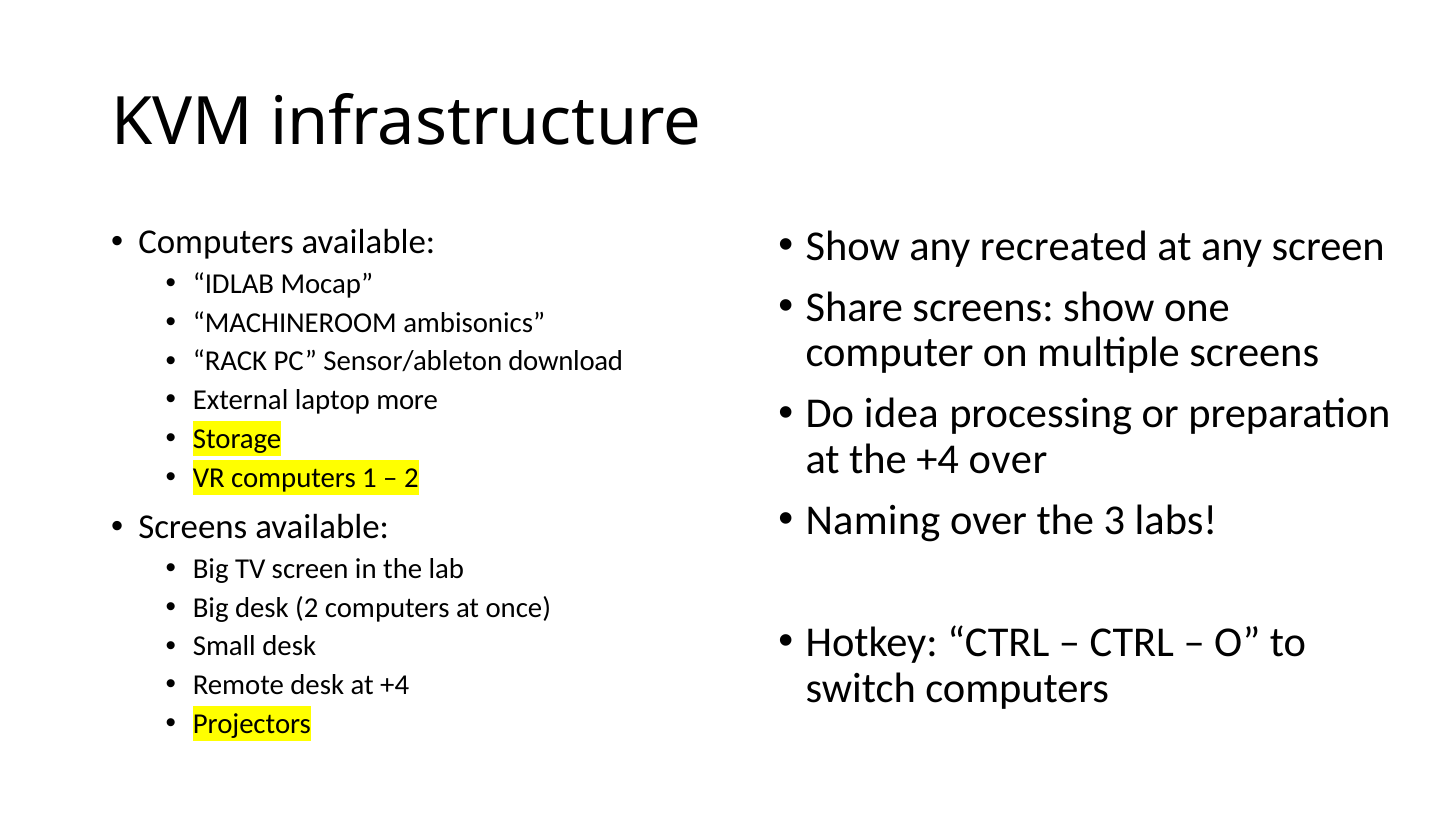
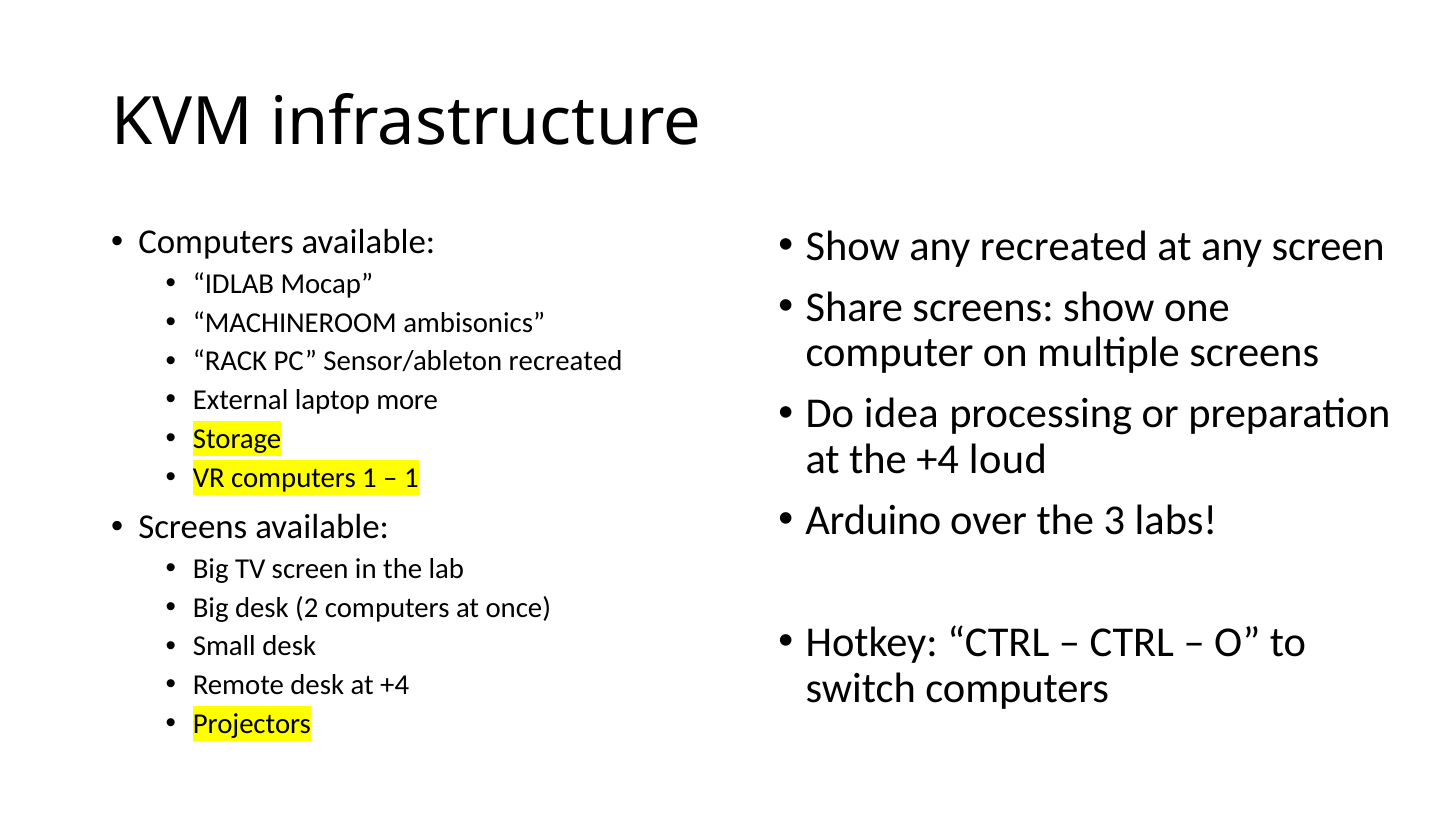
Sensor/ableton download: download -> recreated
+4 over: over -> loud
2 at (411, 478): 2 -> 1
Naming: Naming -> Arduino
